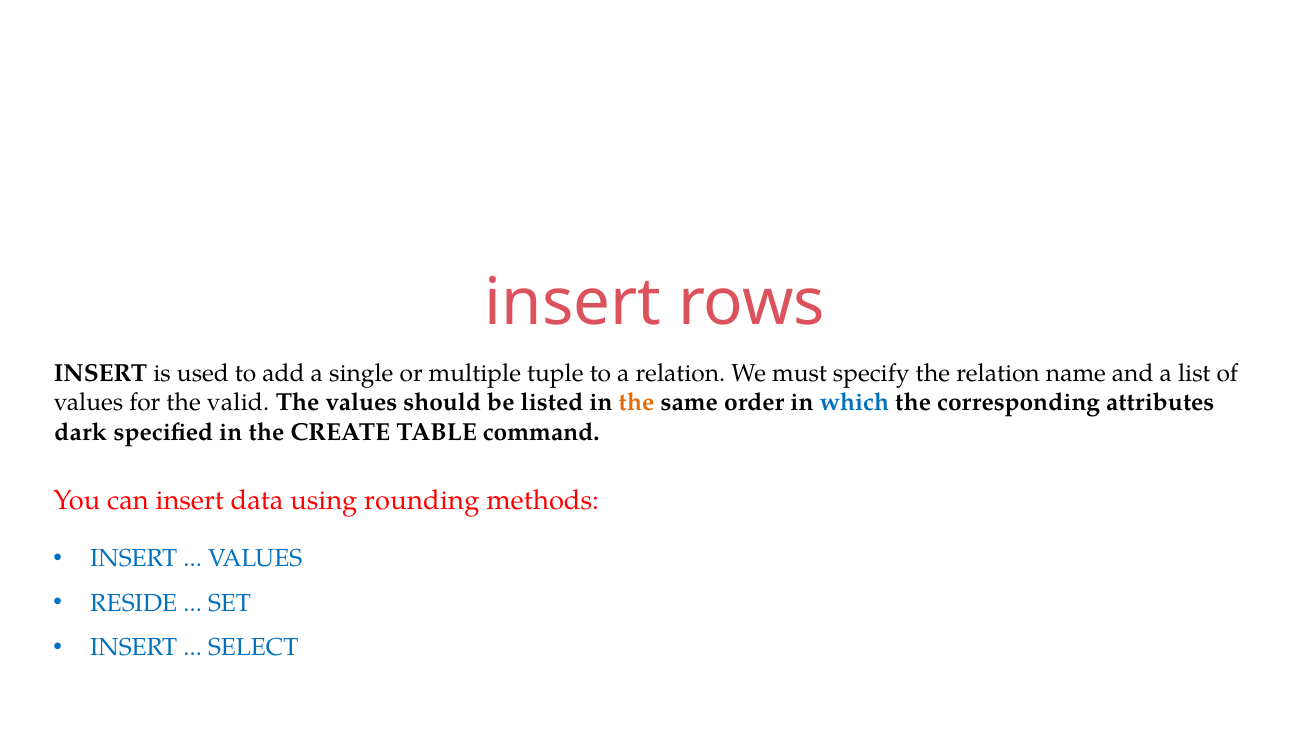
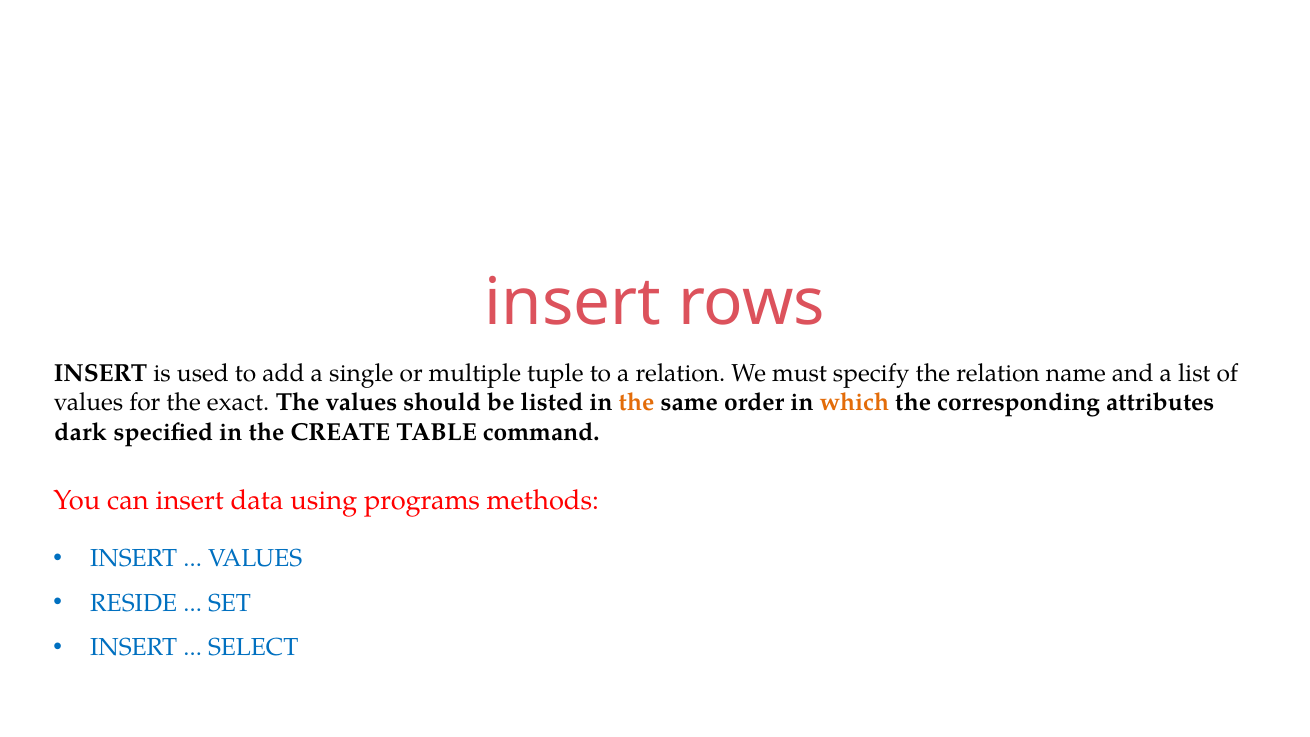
valid: valid -> exact
which colour: blue -> orange
rounding: rounding -> programs
